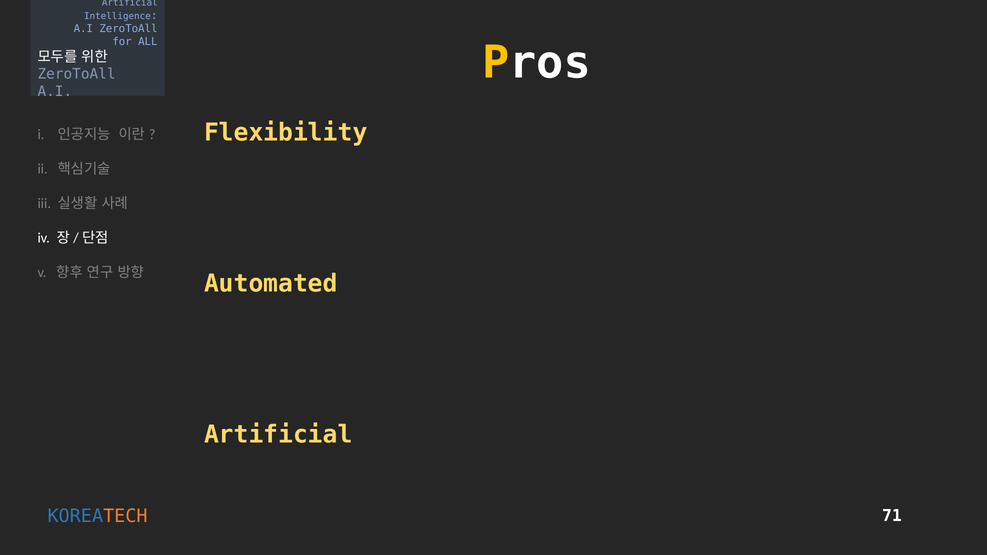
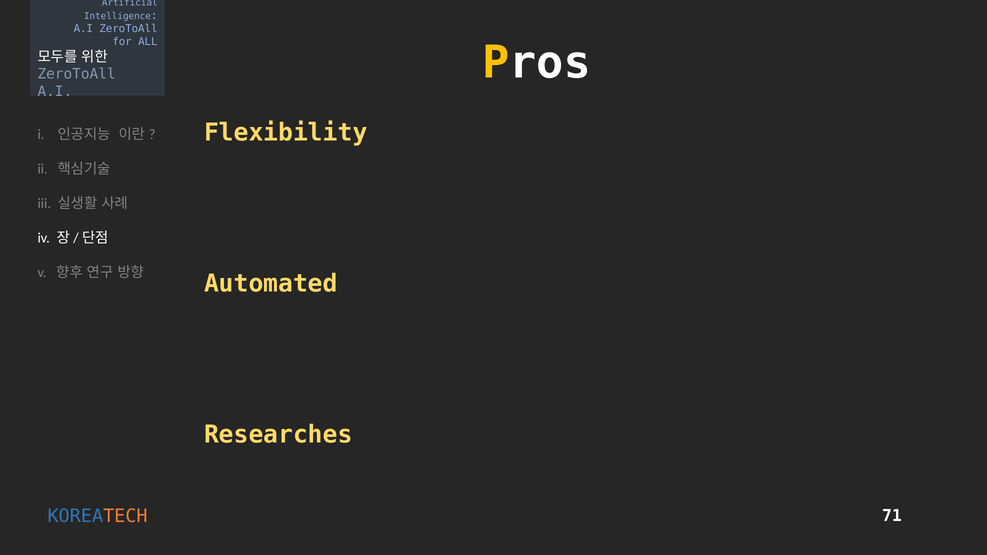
Artificial at (278, 435): Artificial -> Researches
